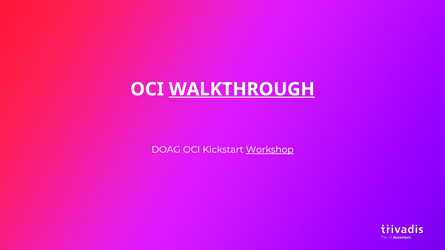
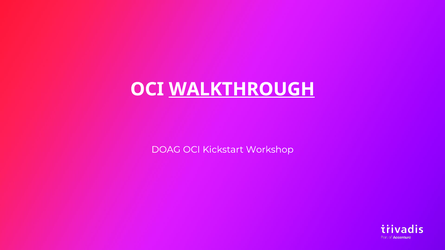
Workshop underline: present -> none
